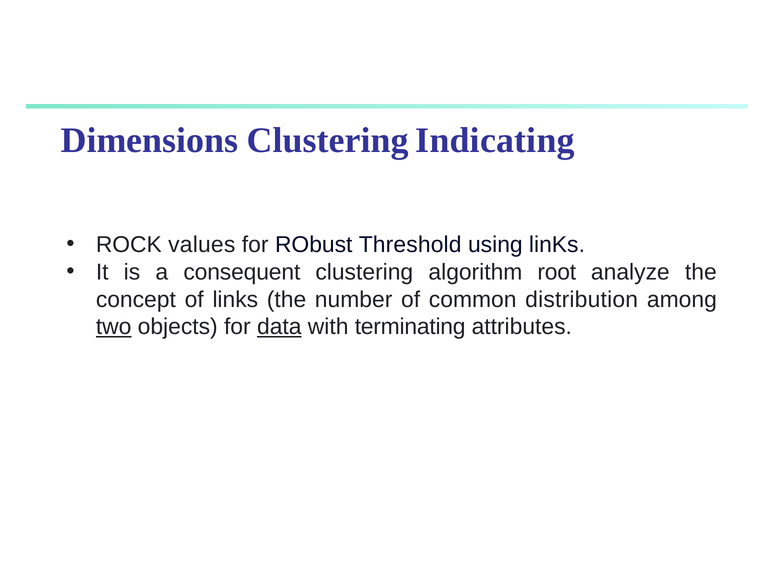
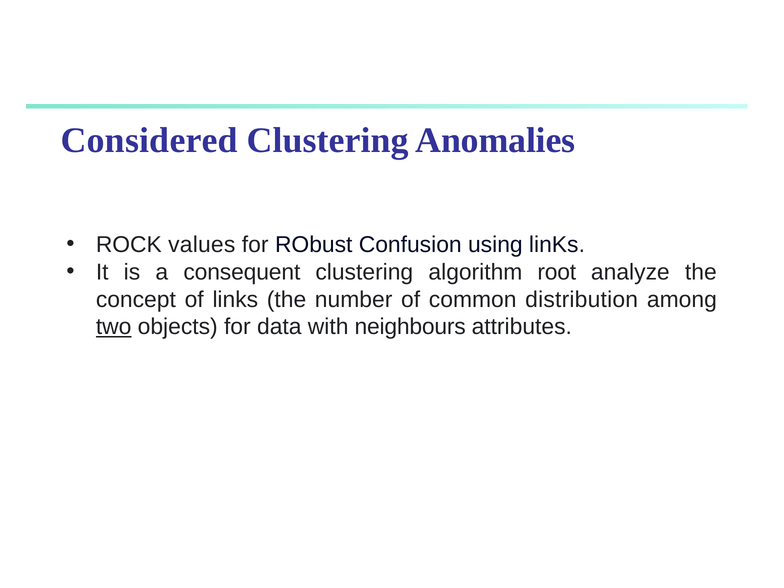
Dimensions: Dimensions -> Considered
Indicating: Indicating -> Anomalies
Threshold: Threshold -> Confusion
data underline: present -> none
terminating: terminating -> neighbours
